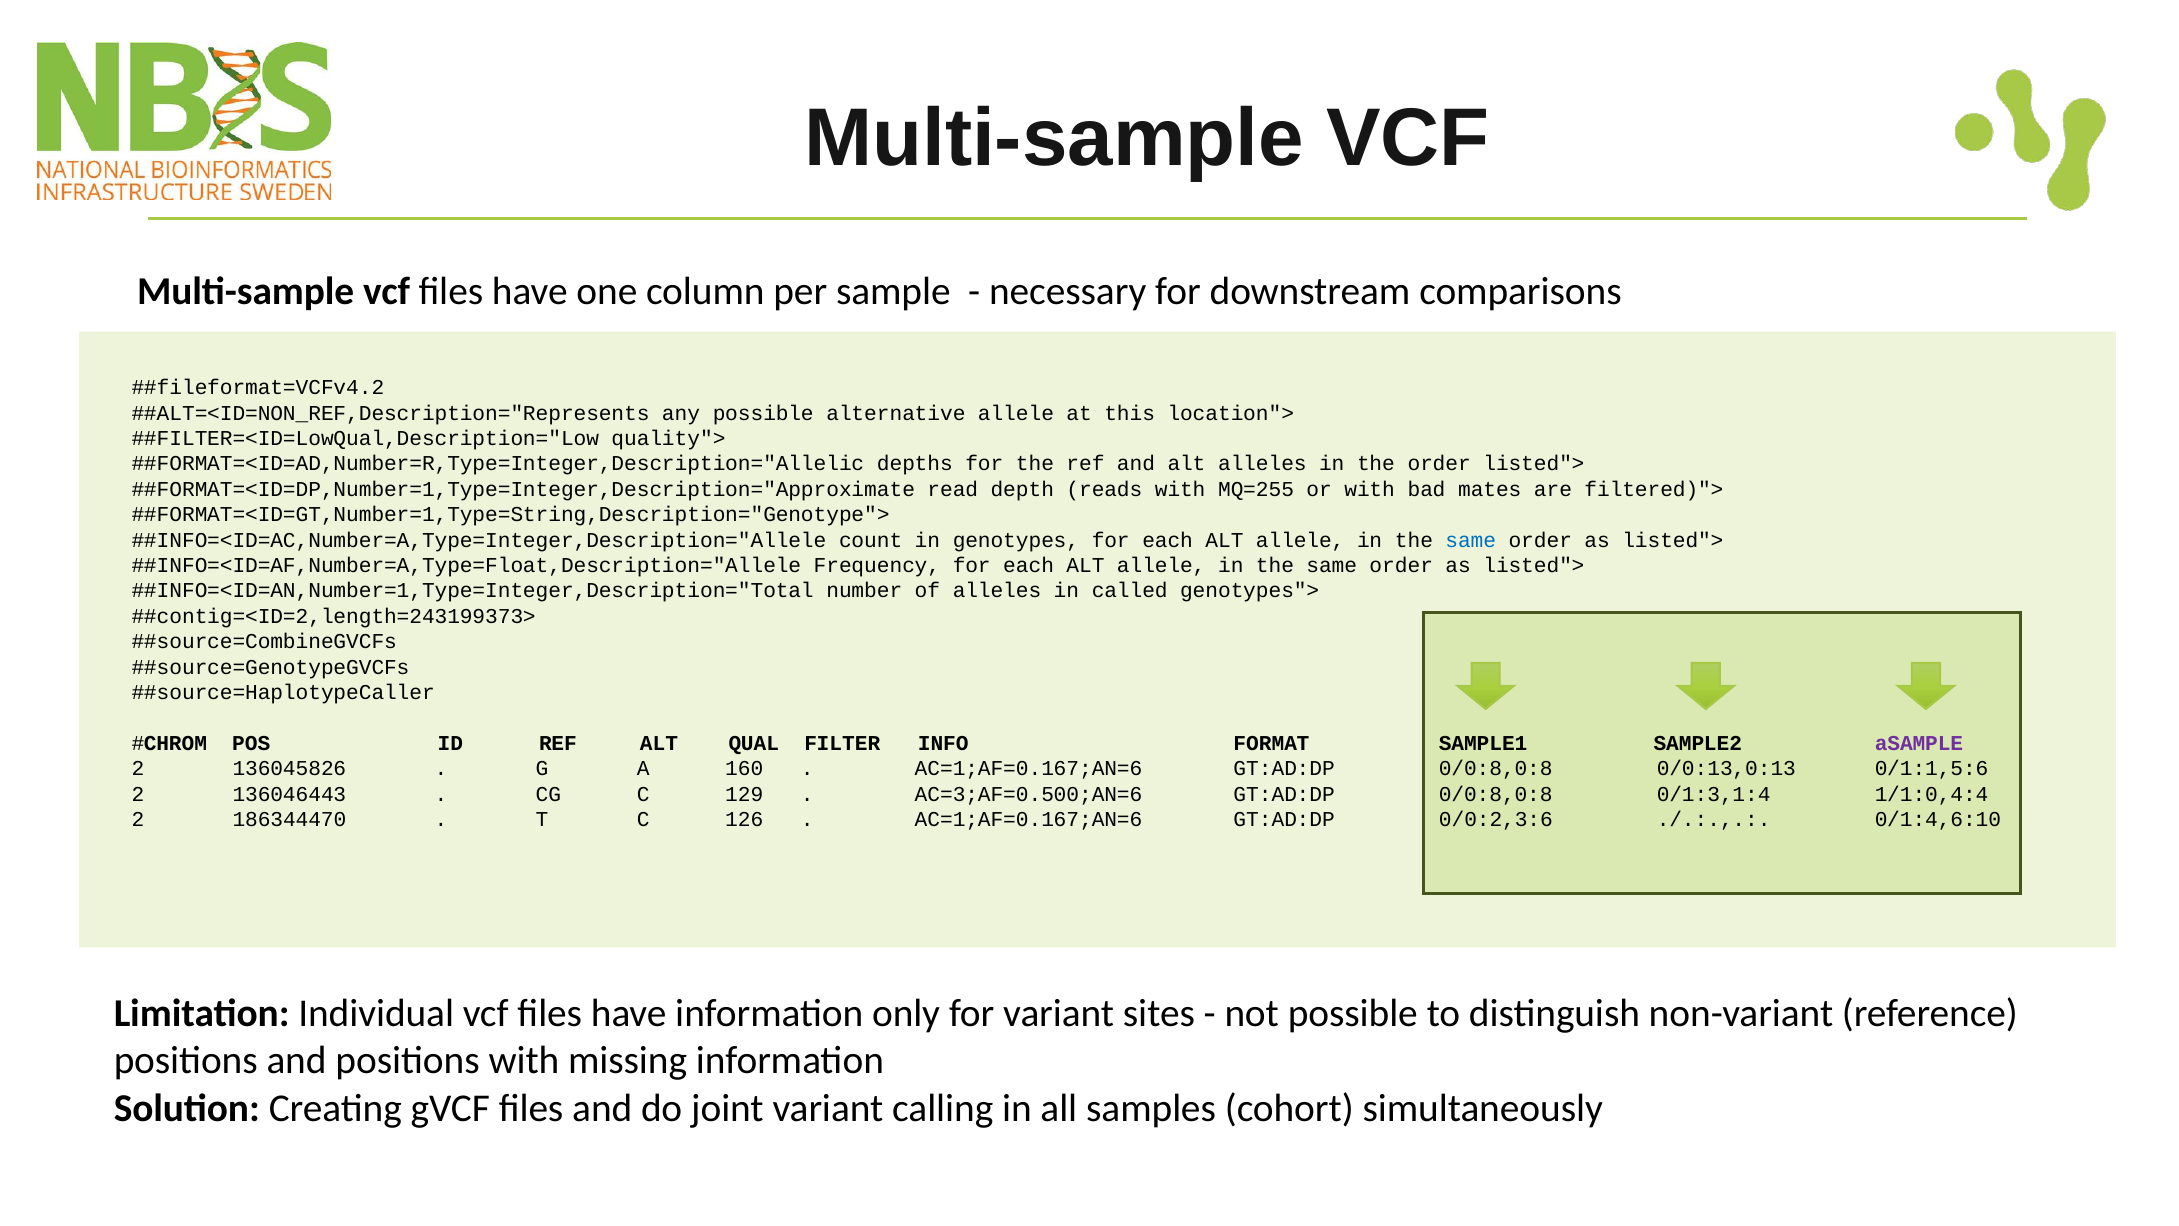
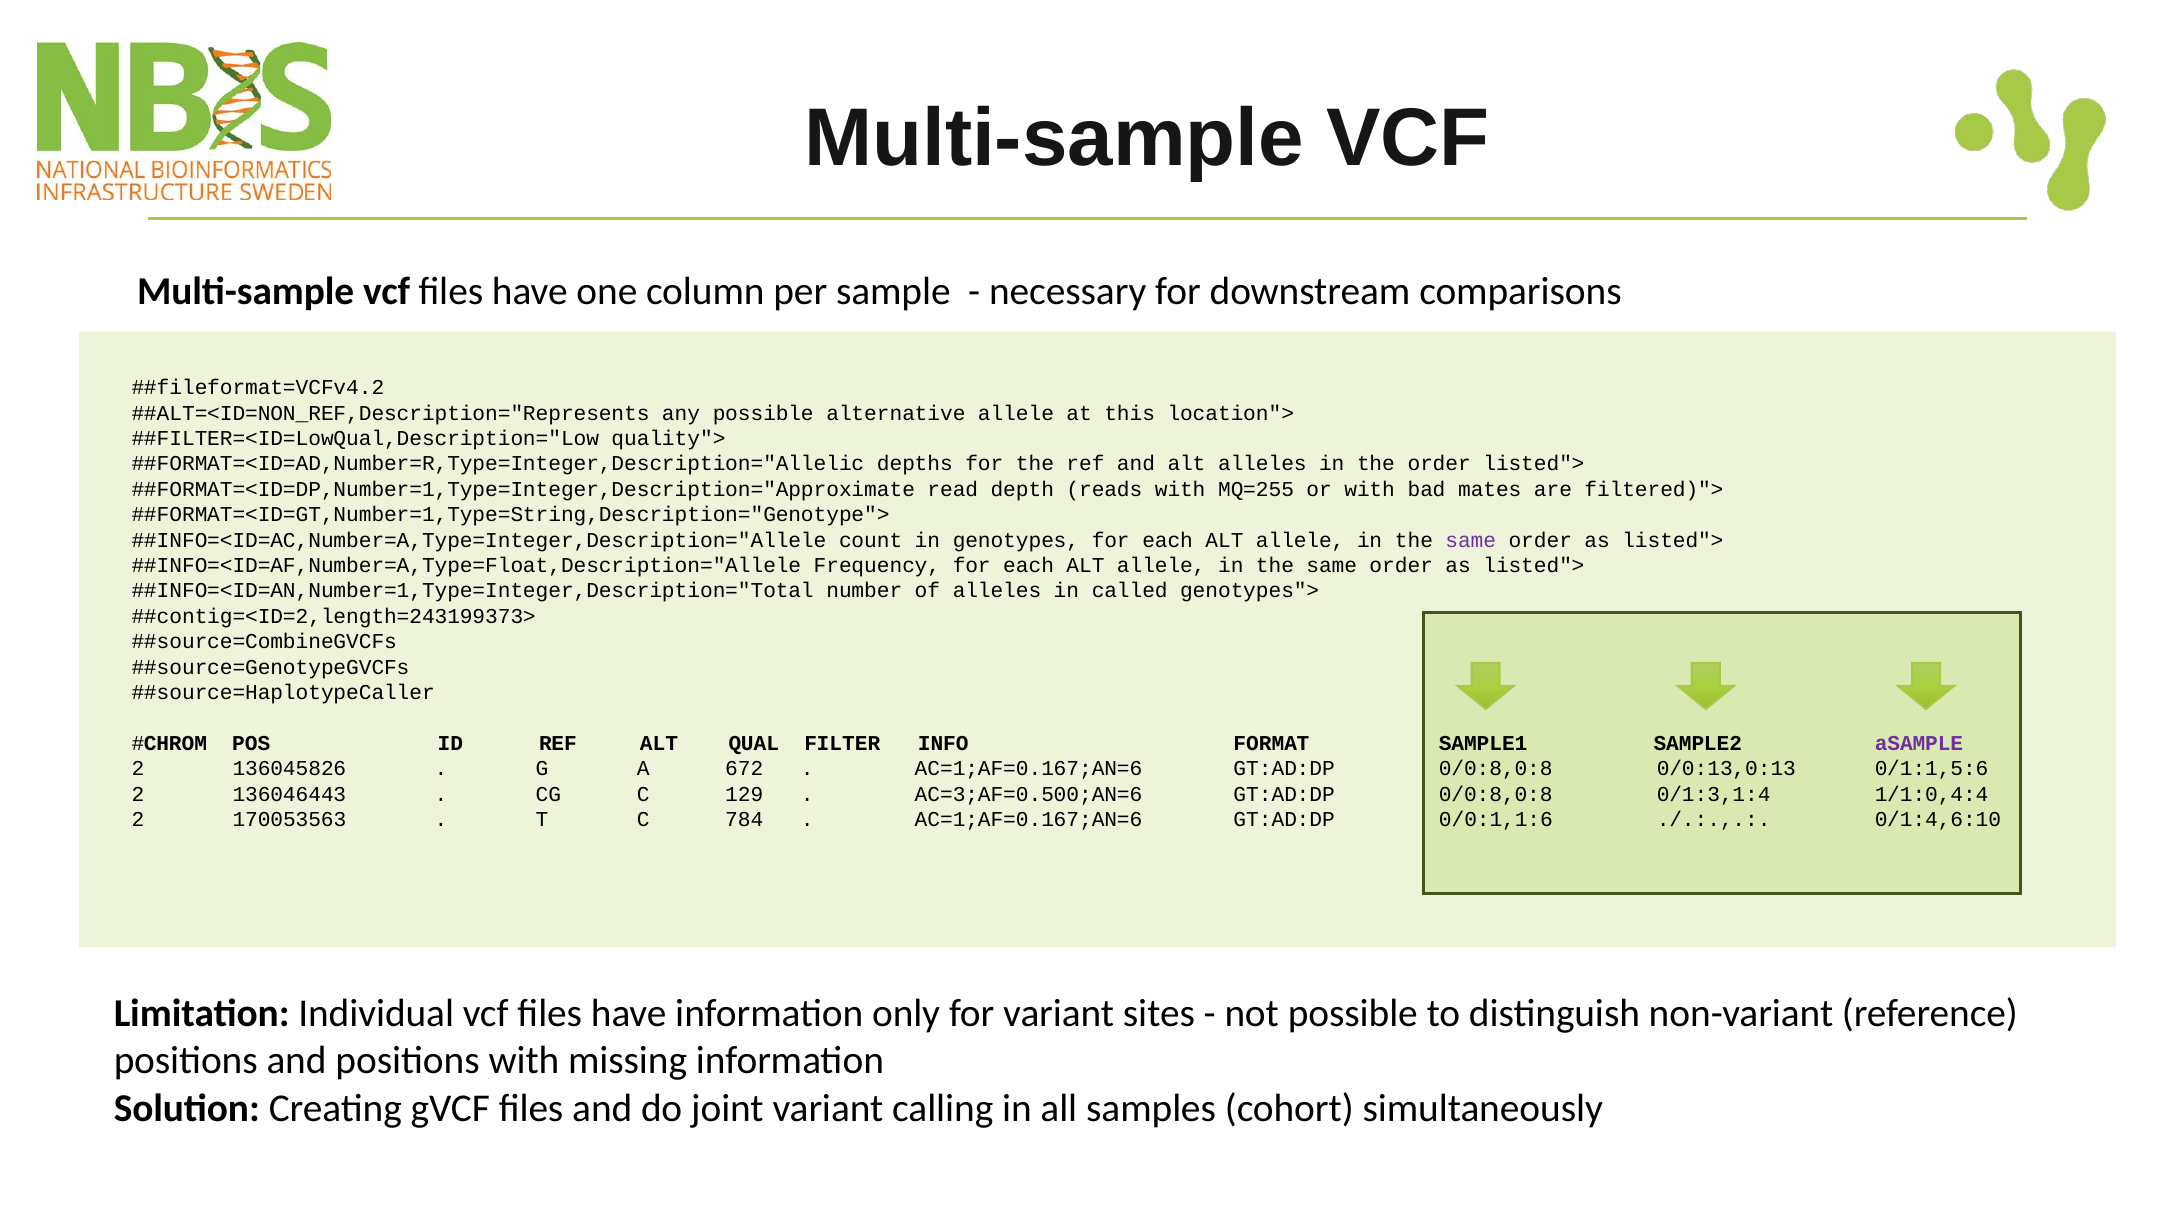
same at (1471, 540) colour: blue -> purple
160: 160 -> 672
186344470: 186344470 -> 170053563
126: 126 -> 784
0/0:2,3:6: 0/0:2,3:6 -> 0/0:1,1:6
